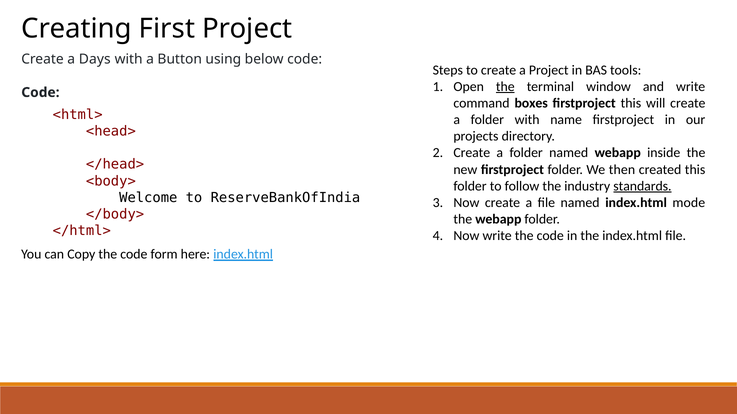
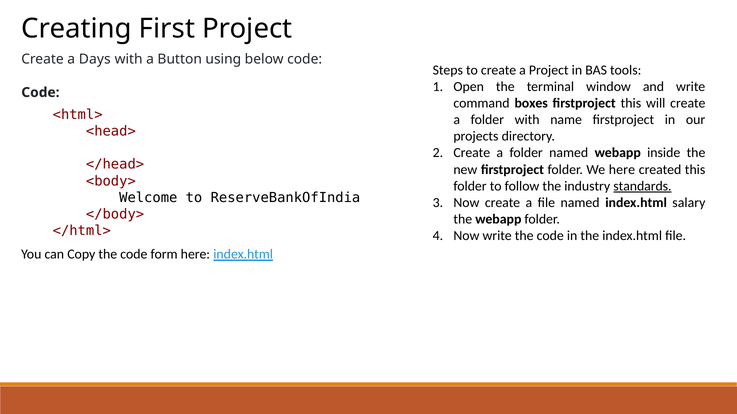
the at (505, 87) underline: present -> none
We then: then -> here
mode: mode -> salary
